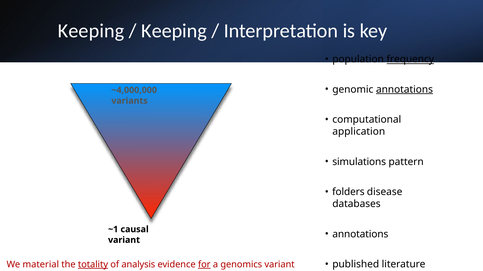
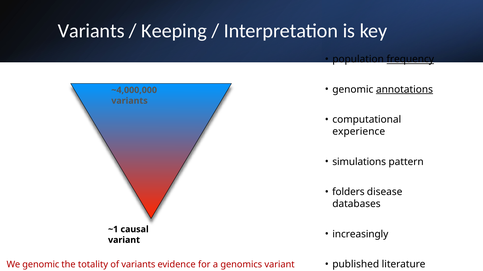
Keeping at (91, 31): Keeping -> Variants
application: application -> experience
annotations at (360, 235): annotations -> increasingly
We material: material -> genomic
totality underline: present -> none
of analysis: analysis -> variants
for underline: present -> none
